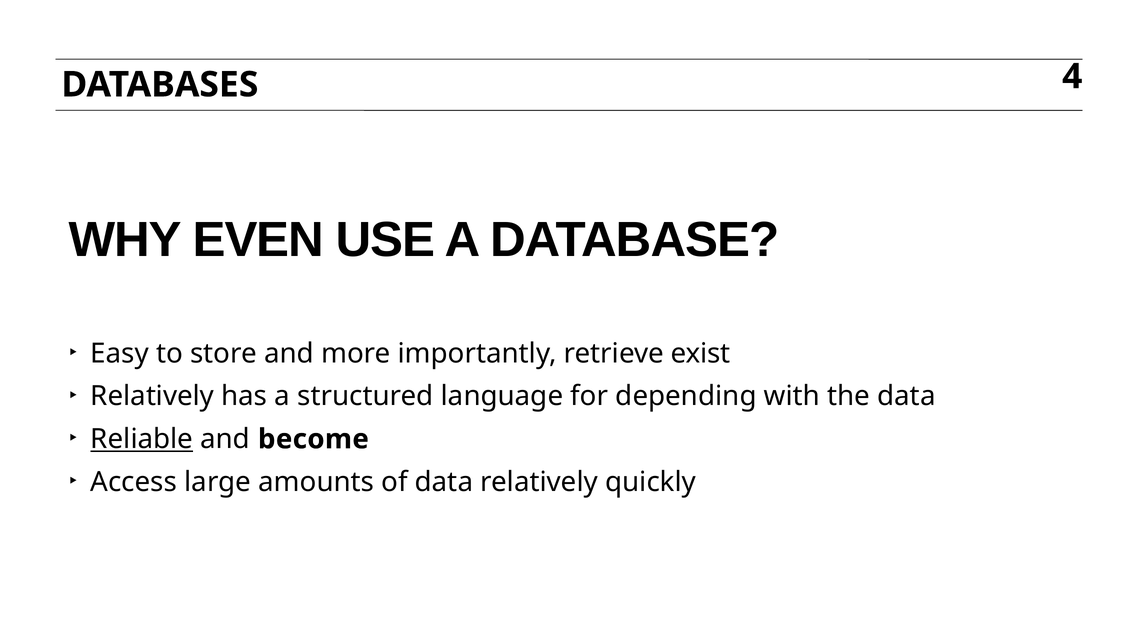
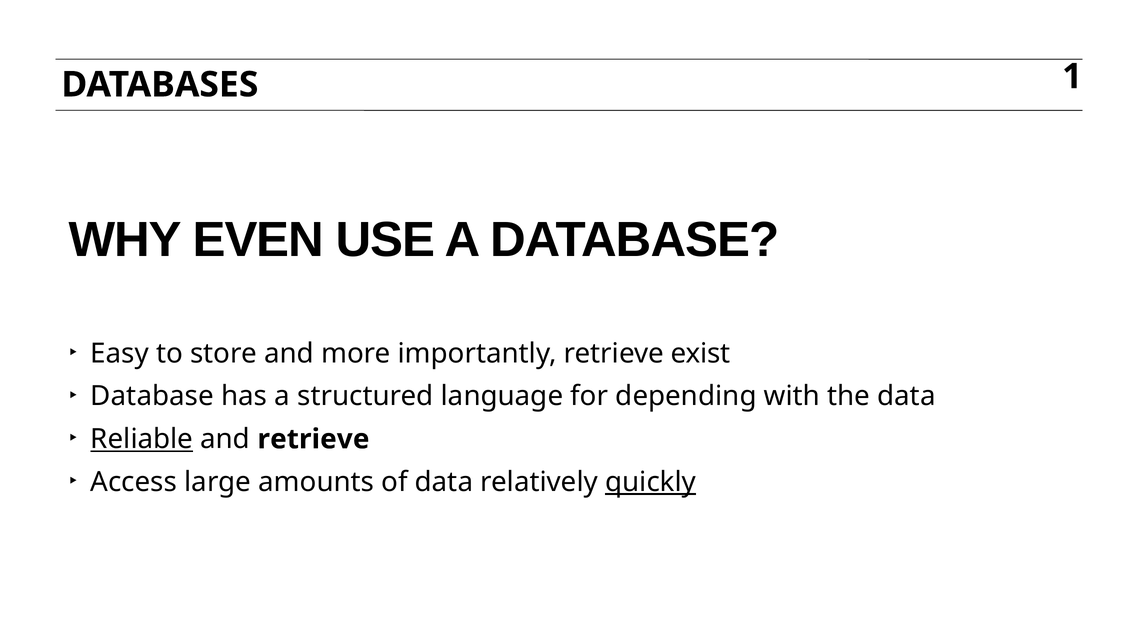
4: 4 -> 1
Relatively at (152, 396): Relatively -> Database
and become: become -> retrieve
quickly underline: none -> present
